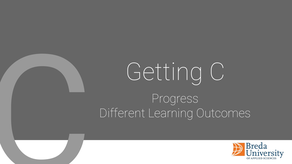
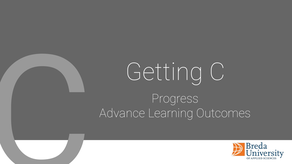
Different: Different -> Advance
